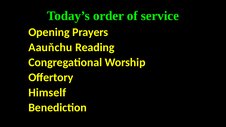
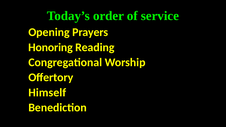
Aauňchu: Aauňchu -> Honoring
